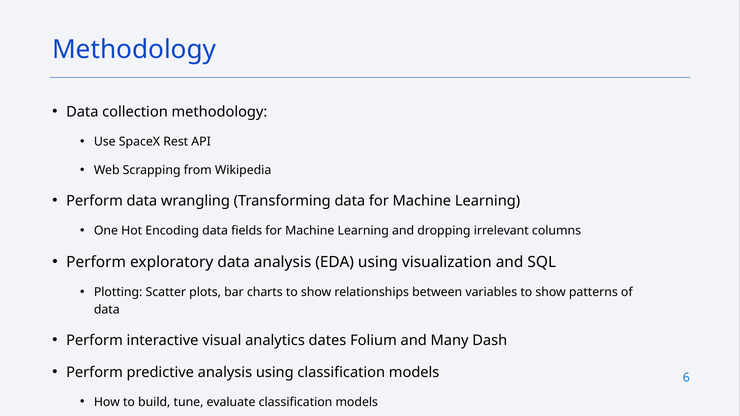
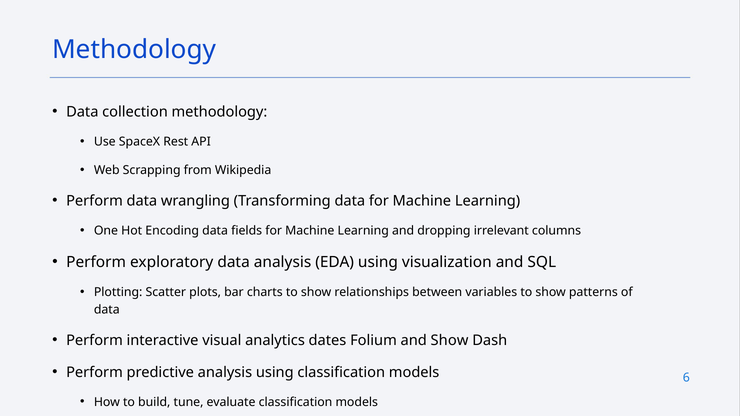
and Many: Many -> Show
